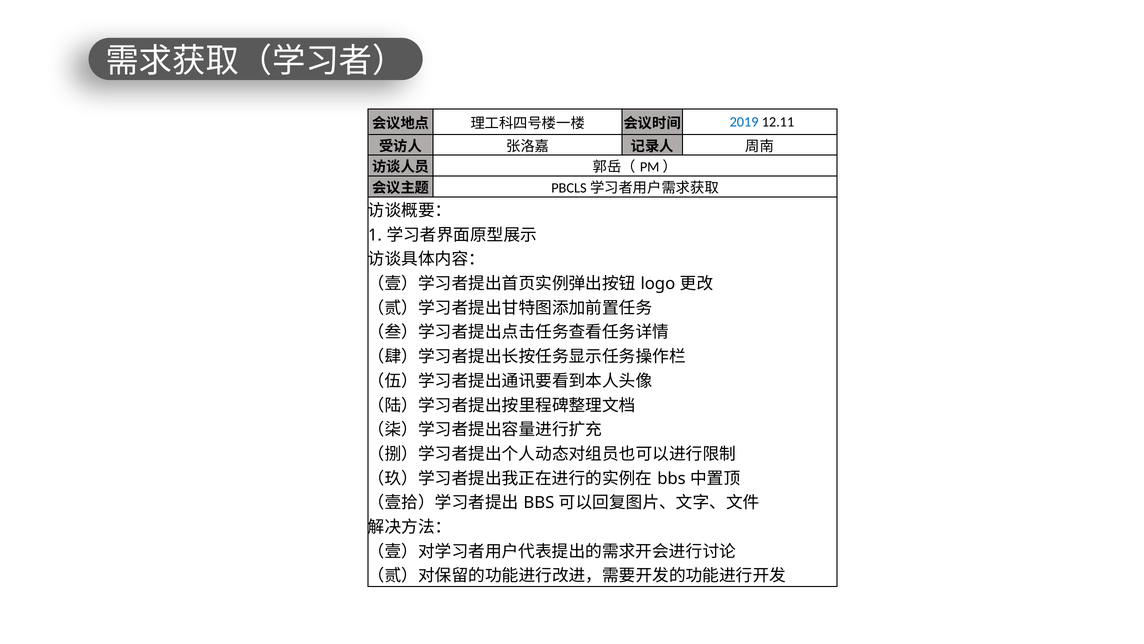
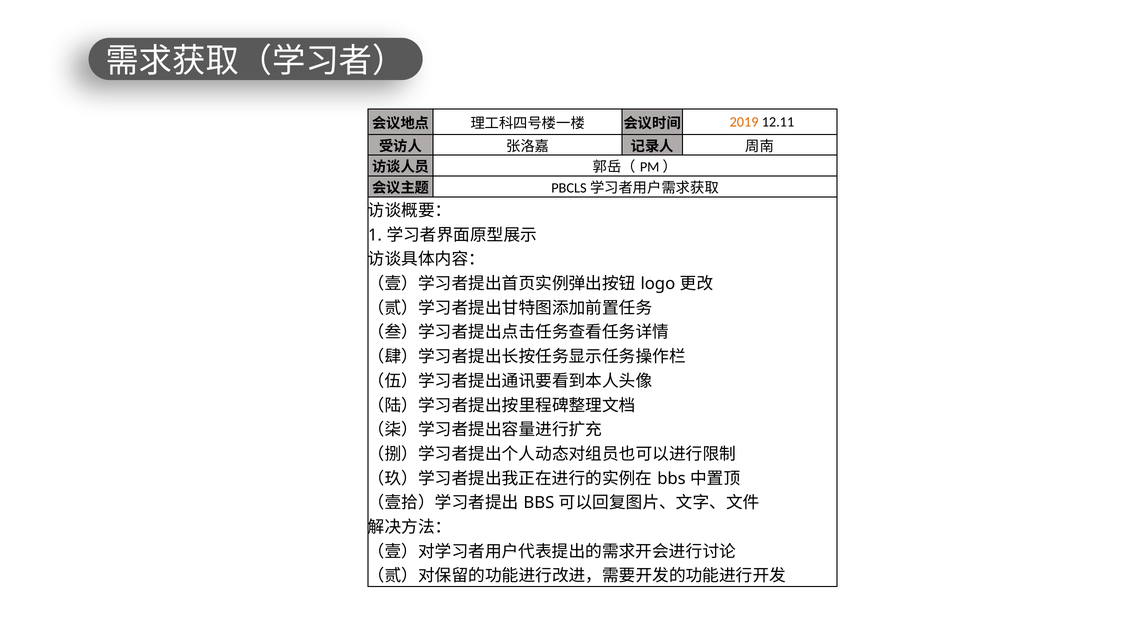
2019 colour: blue -> orange
